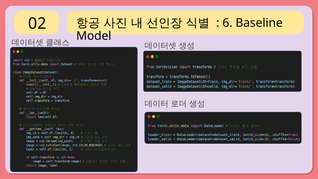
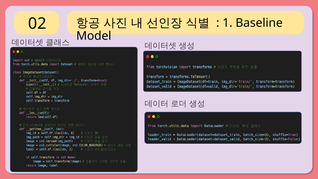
6: 6 -> 1
